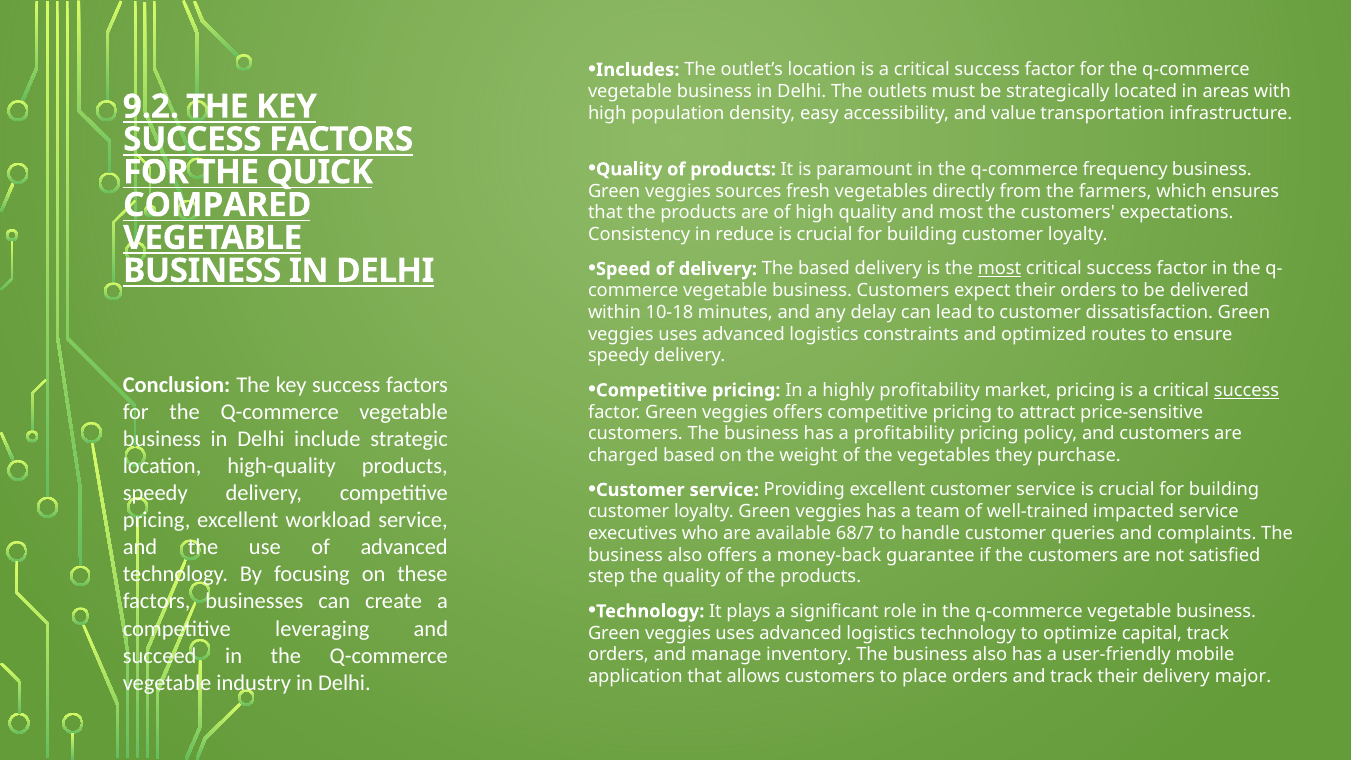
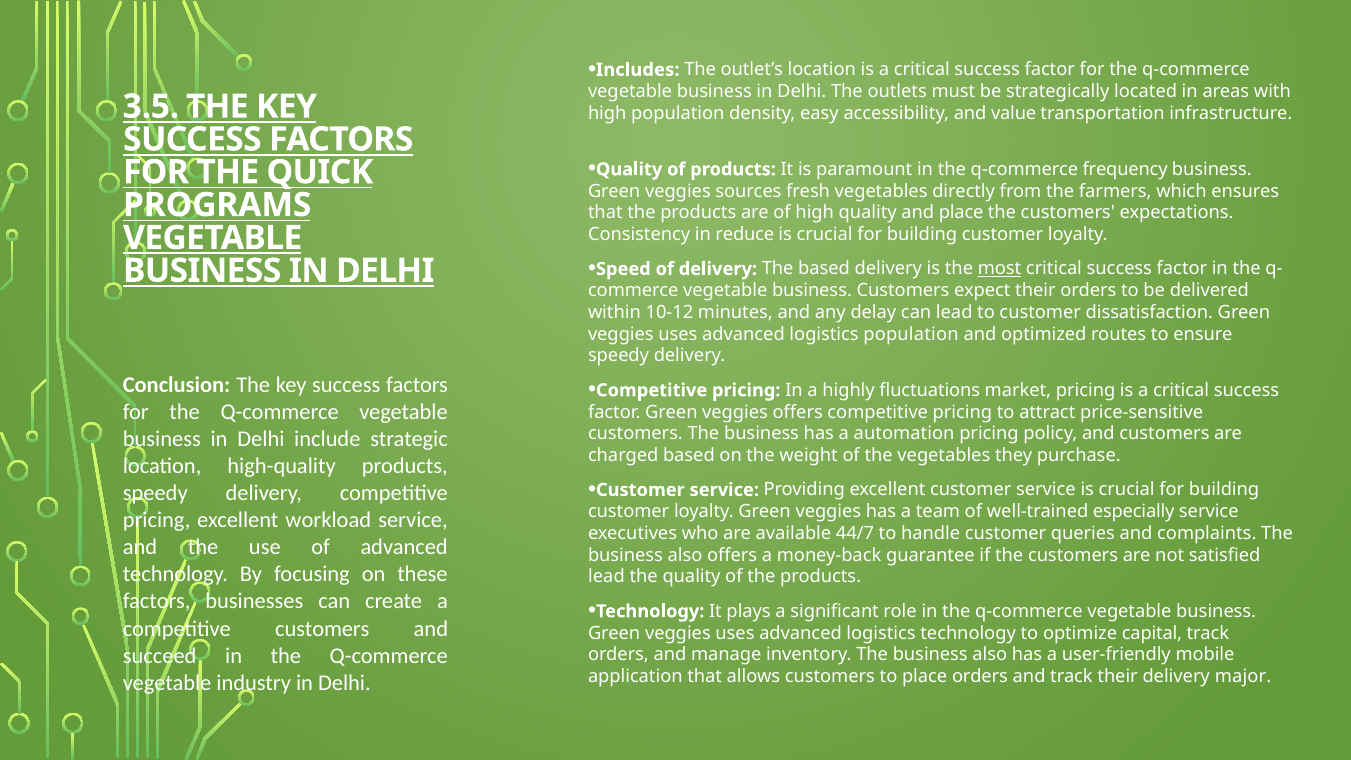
9.2: 9.2 -> 3.5
COMPARED: COMPARED -> PROGRAMS
and most: most -> place
10-18: 10-18 -> 10-12
logistics constraints: constraints -> population
highly profitability: profitability -> fluctuations
success at (1246, 390) underline: present -> none
a profitability: profitability -> automation
impacted: impacted -> especially
68/7: 68/7 -> 44/7
step at (606, 577): step -> lead
competitive leveraging: leveraging -> customers
